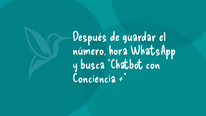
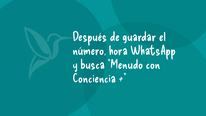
Chatbot: Chatbot -> Menudo
